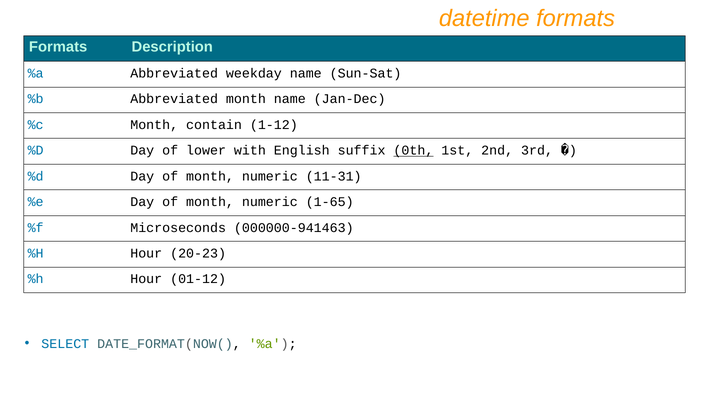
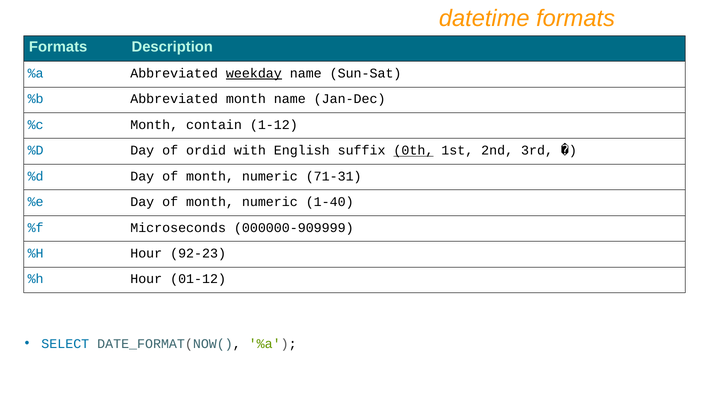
weekday underline: none -> present
lower: lower -> ordid
11-31: 11-31 -> 71-31
1-65: 1-65 -> 1-40
000000-941463: 000000-941463 -> 000000-909999
20-23: 20-23 -> 92-23
